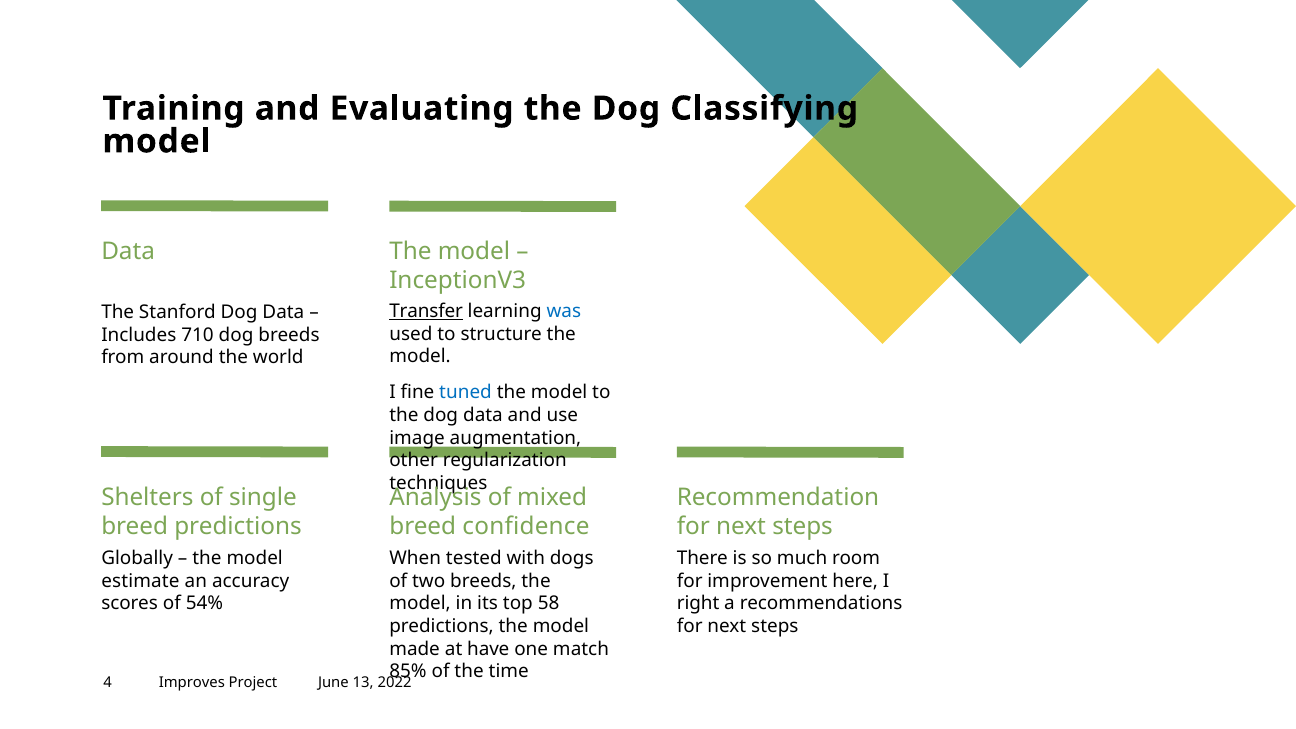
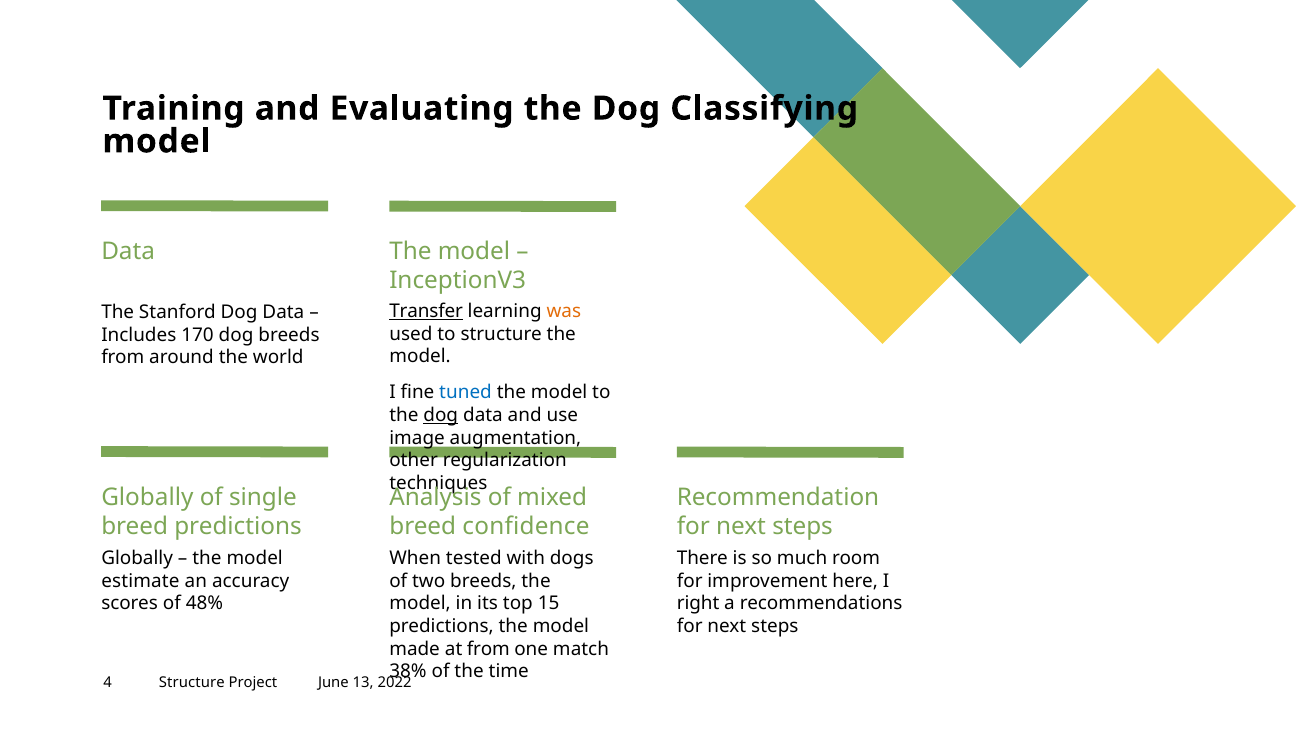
was colour: blue -> orange
710: 710 -> 170
dog at (441, 415) underline: none -> present
Shelters at (147, 497): Shelters -> Globally
54%: 54% -> 48%
58: 58 -> 15
at have: have -> from
85%: 85% -> 38%
4 Improves: Improves -> Structure
